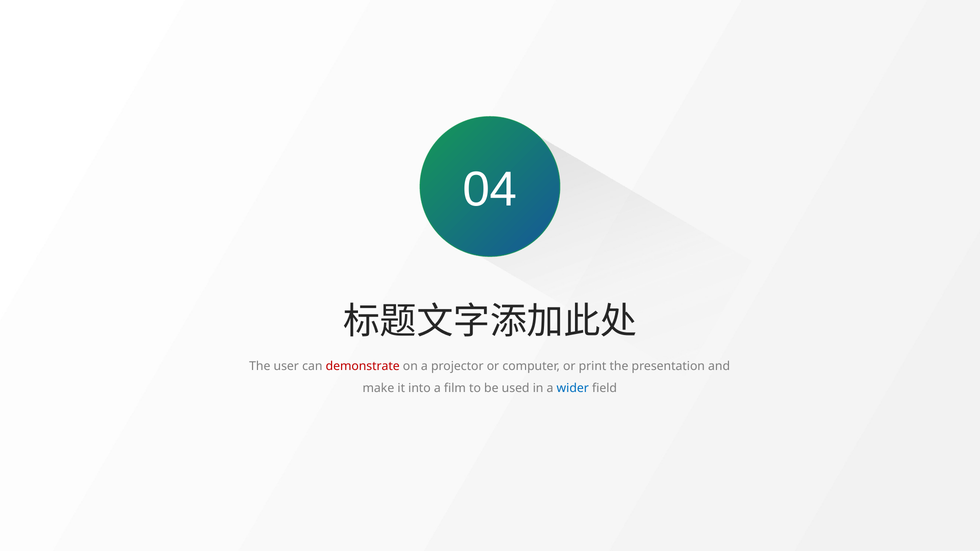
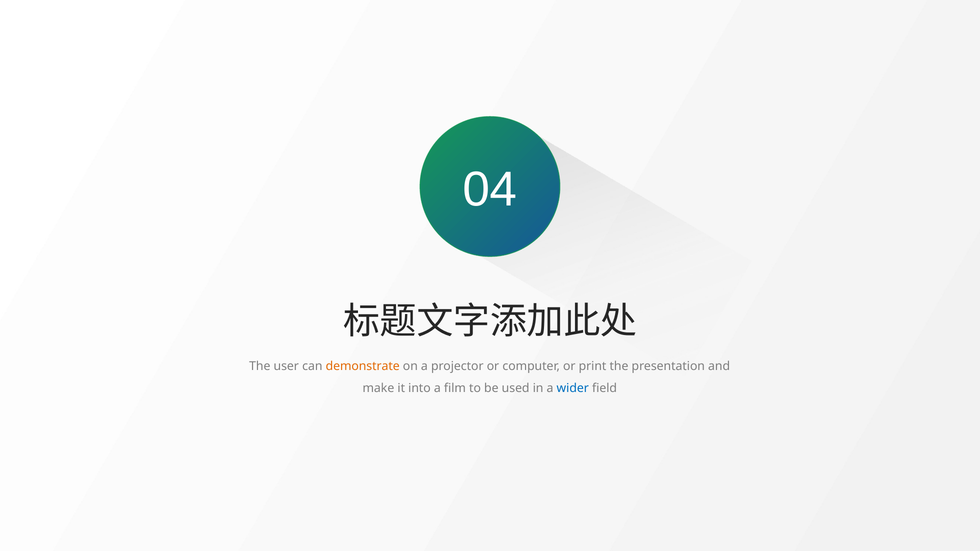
demonstrate colour: red -> orange
